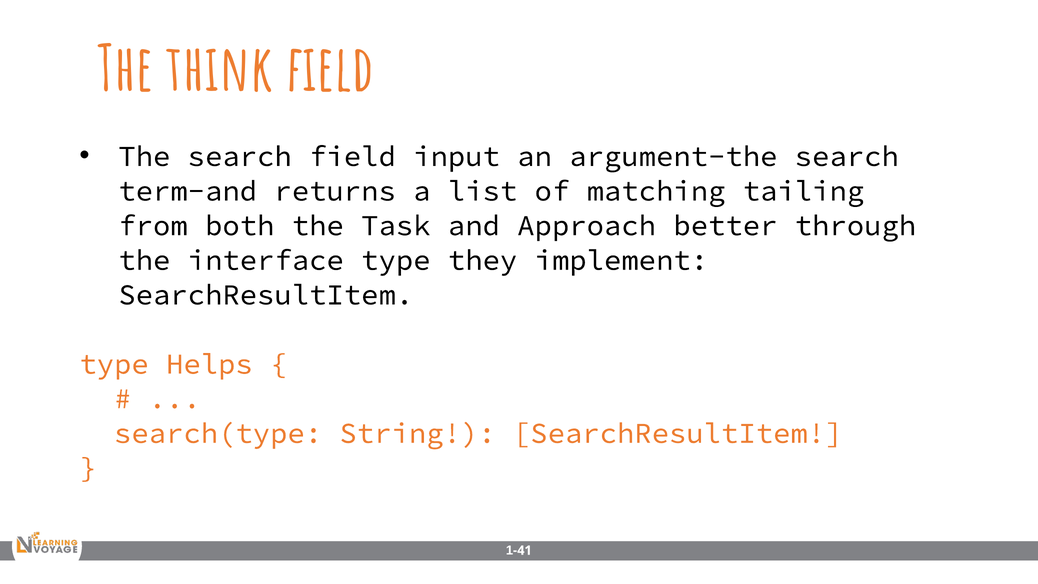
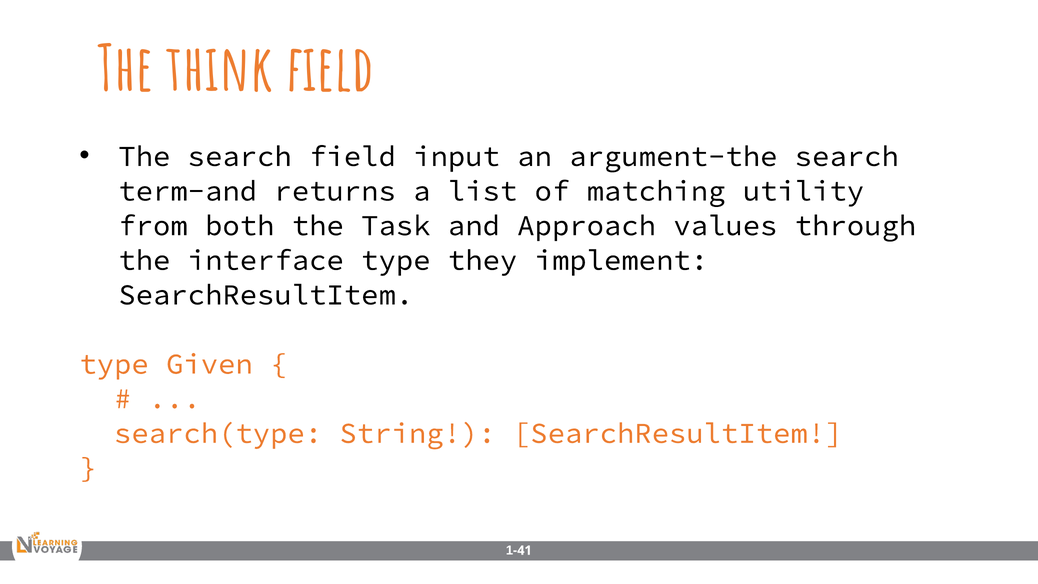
tailing: tailing -> utility
better: better -> values
Helps: Helps -> Given
